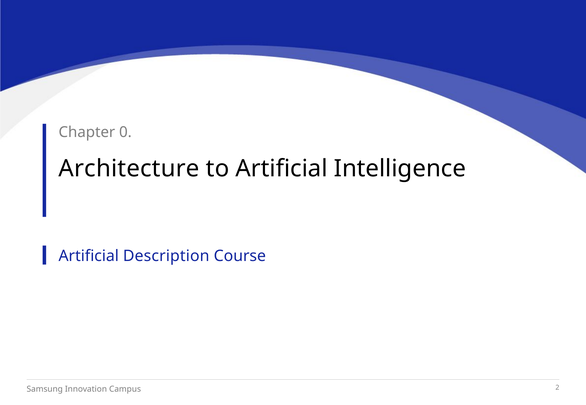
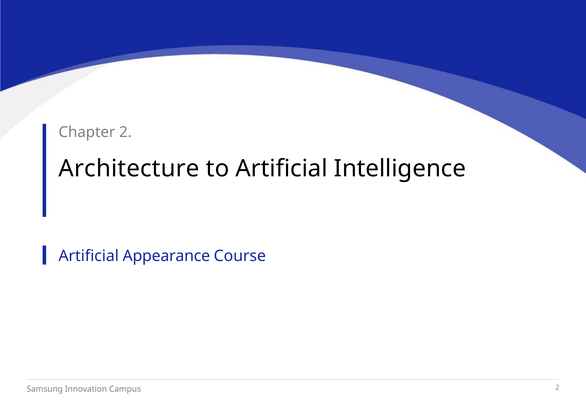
Chapter 0: 0 -> 2
Description: Description -> Appearance
